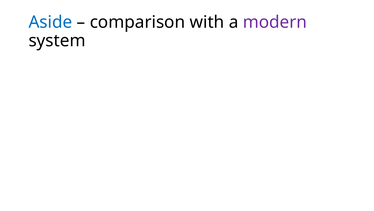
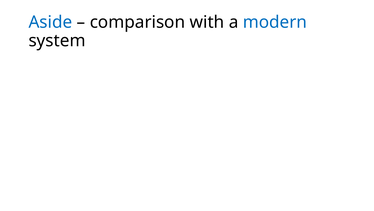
modern colour: purple -> blue
